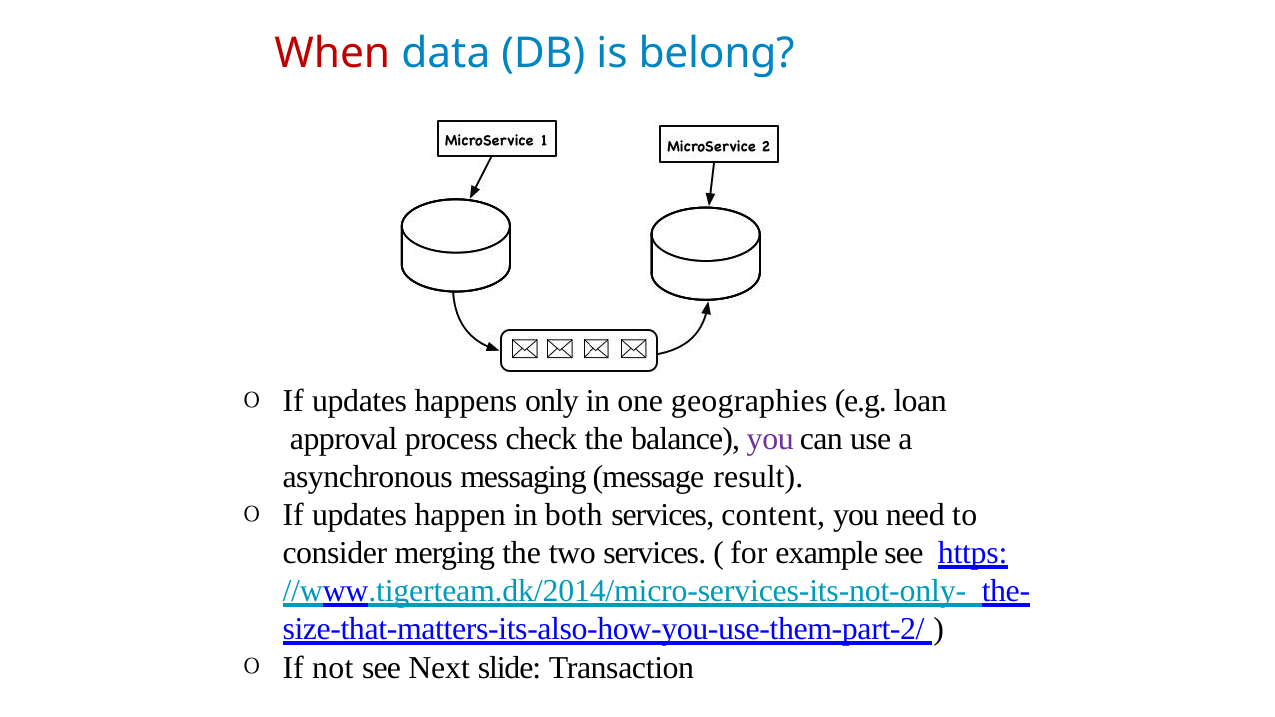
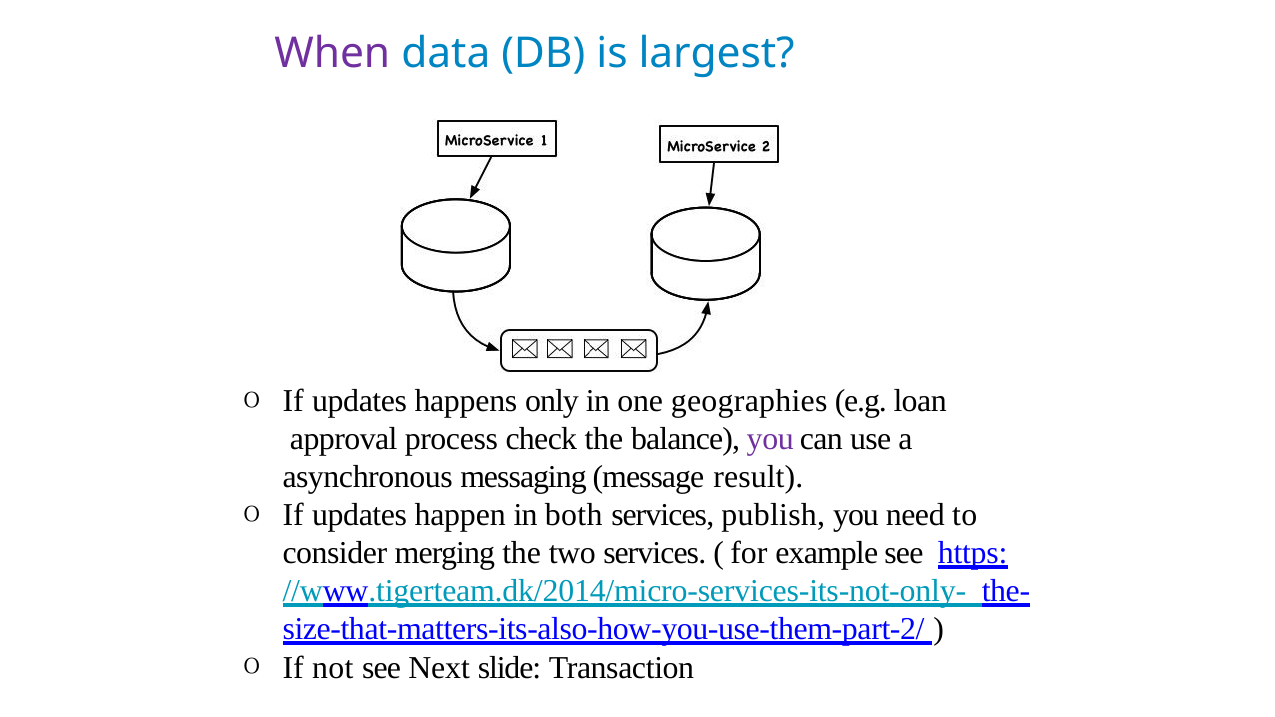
When colour: red -> purple
belong: belong -> largest
content: content -> publish
